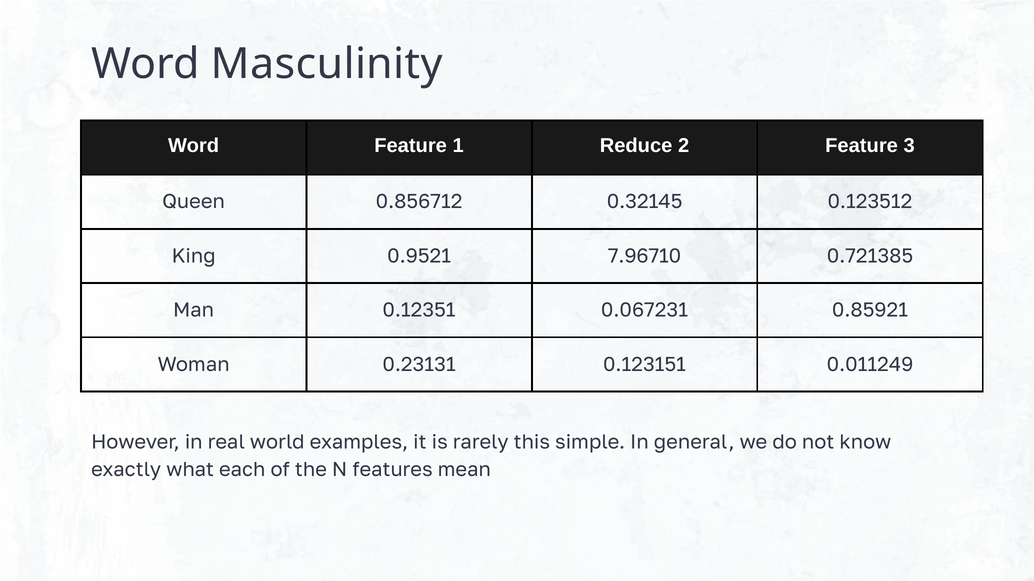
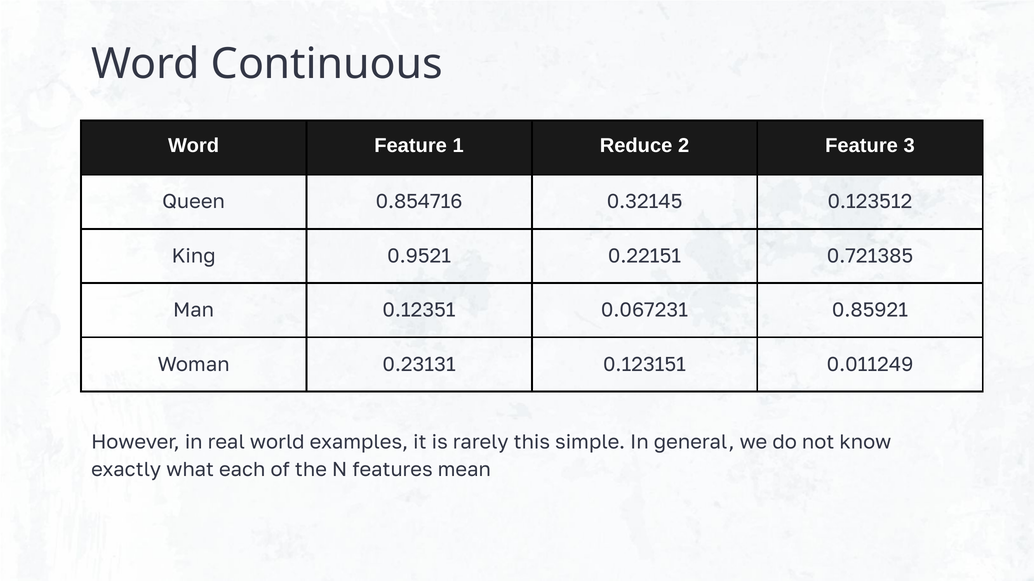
Masculinity: Masculinity -> Continuous
0.856712: 0.856712 -> 0.854716
7.96710: 7.96710 -> 0.22151
